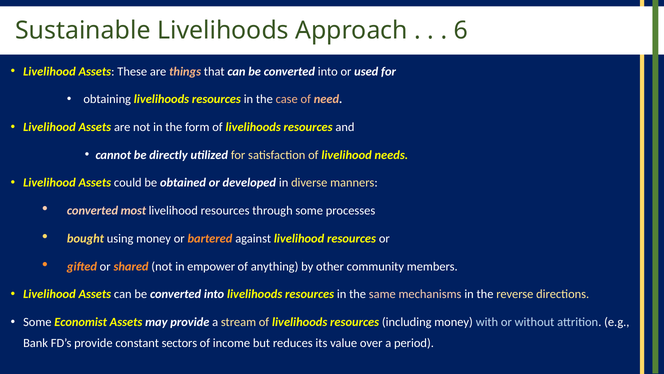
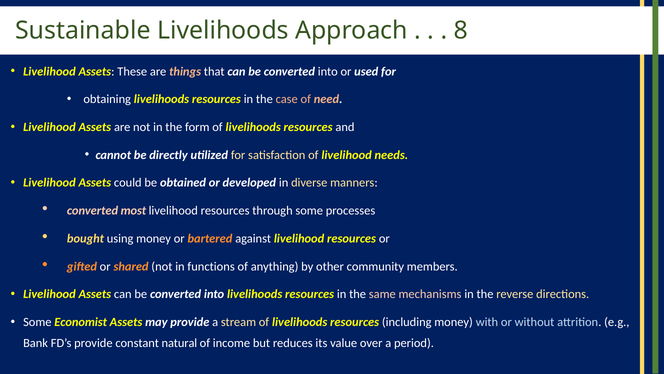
6: 6 -> 8
empower: empower -> functions
sectors: sectors -> natural
